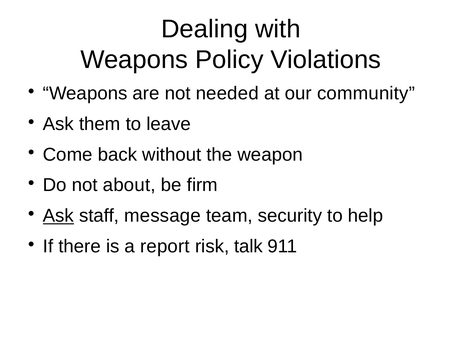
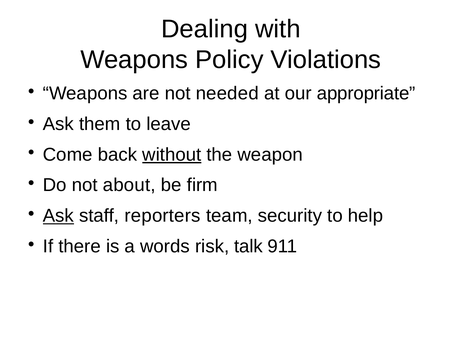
community: community -> appropriate
without underline: none -> present
message: message -> reporters
report: report -> words
